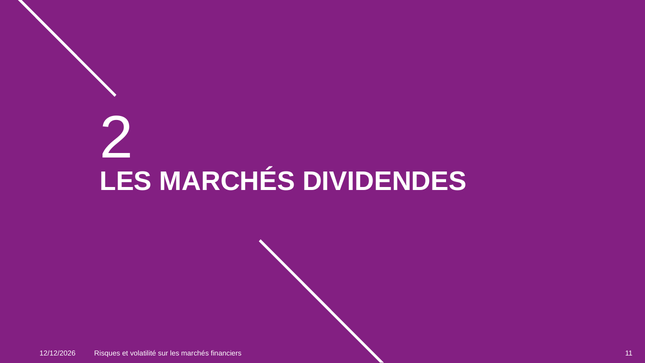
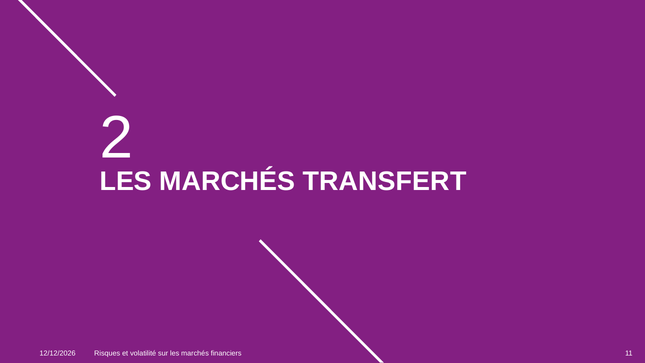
DIVIDENDES: DIVIDENDES -> TRANSFERT
